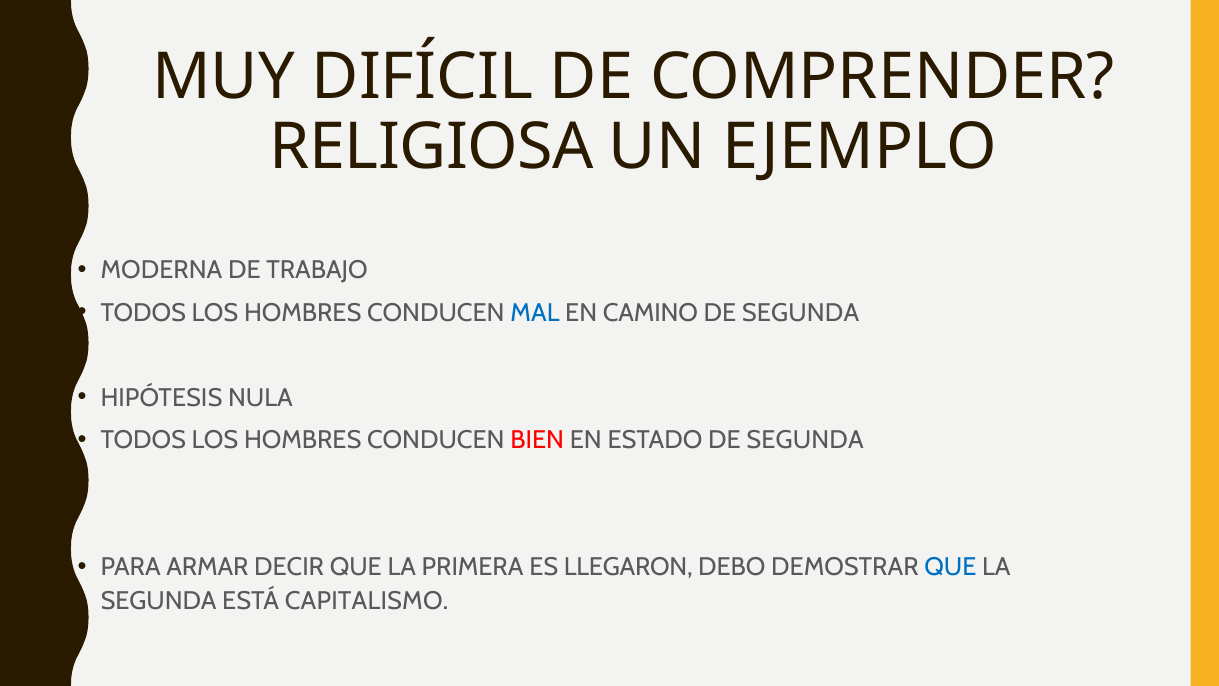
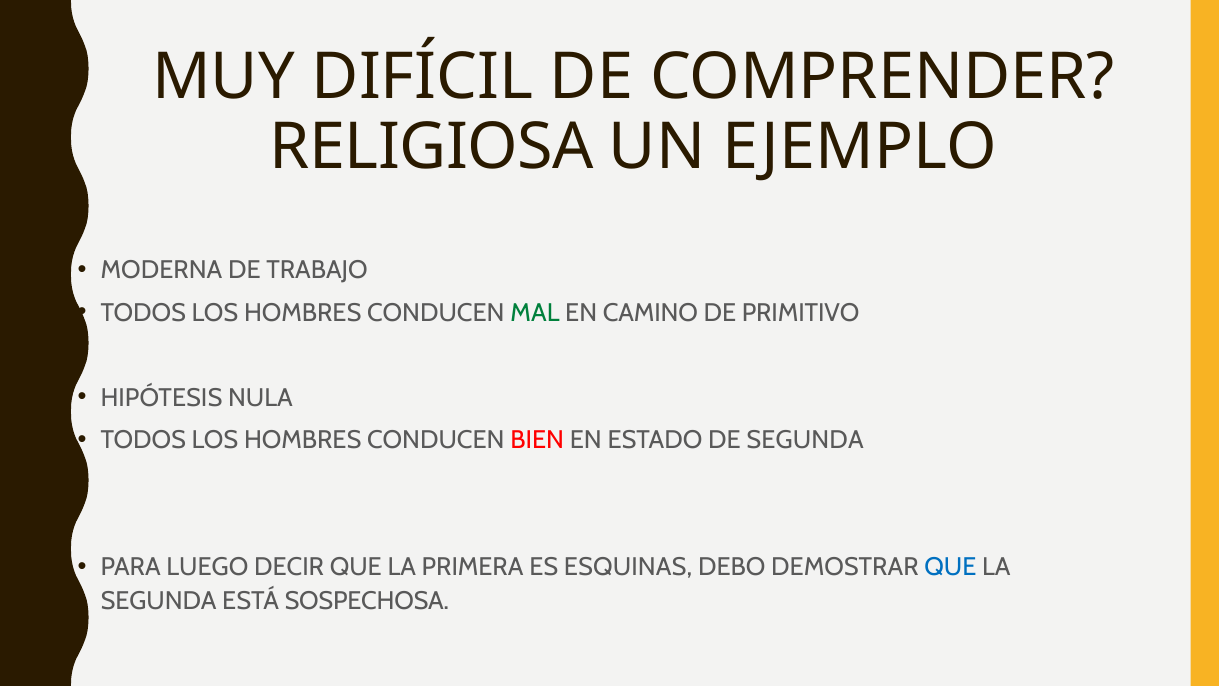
MAL colour: blue -> green
SEGUNDA at (801, 313): SEGUNDA -> PRIMITIVO
ARMAR: ARMAR -> LUEGO
LLEGARON: LLEGARON -> ESQUINAS
CAPITALISMO: CAPITALISMO -> SOSPECHOSA
